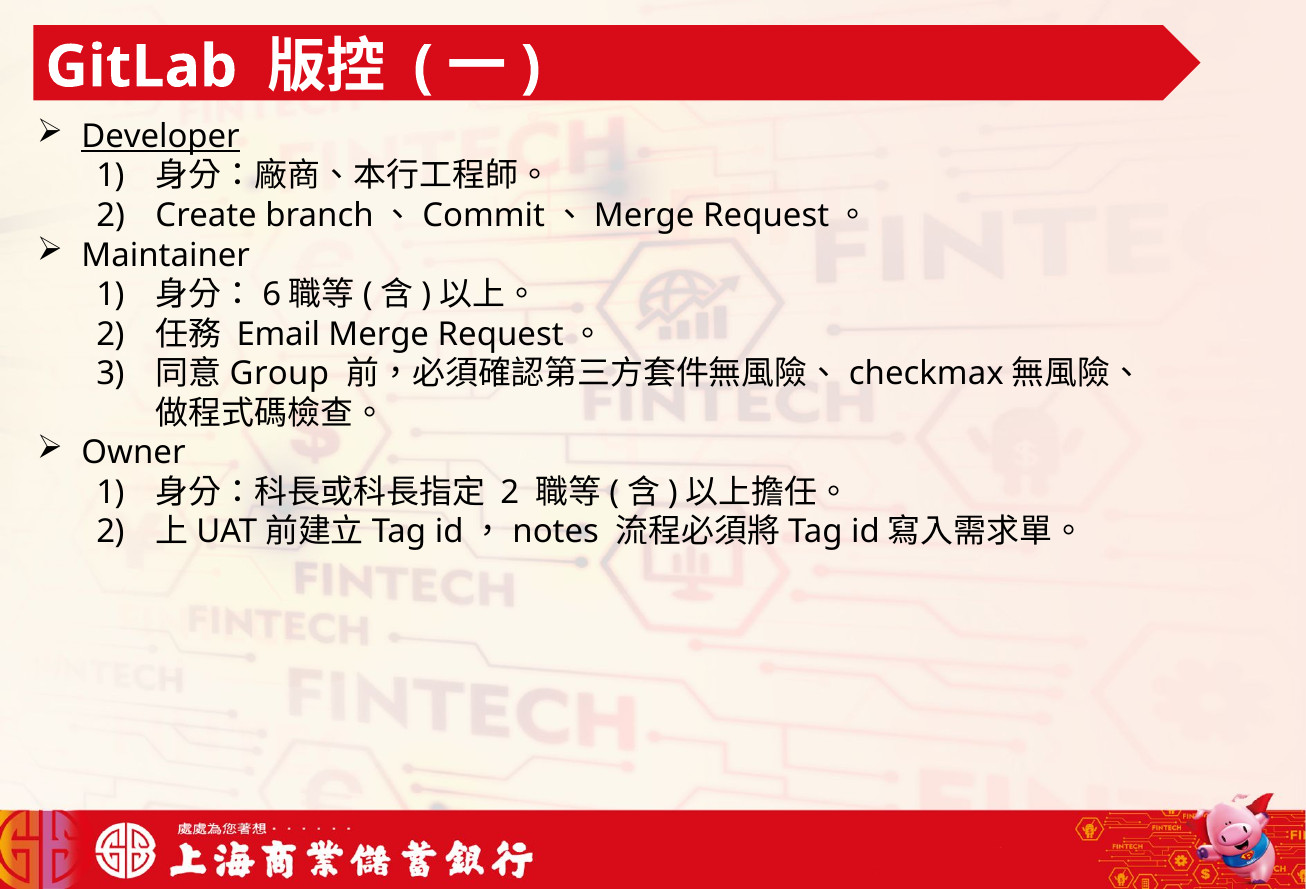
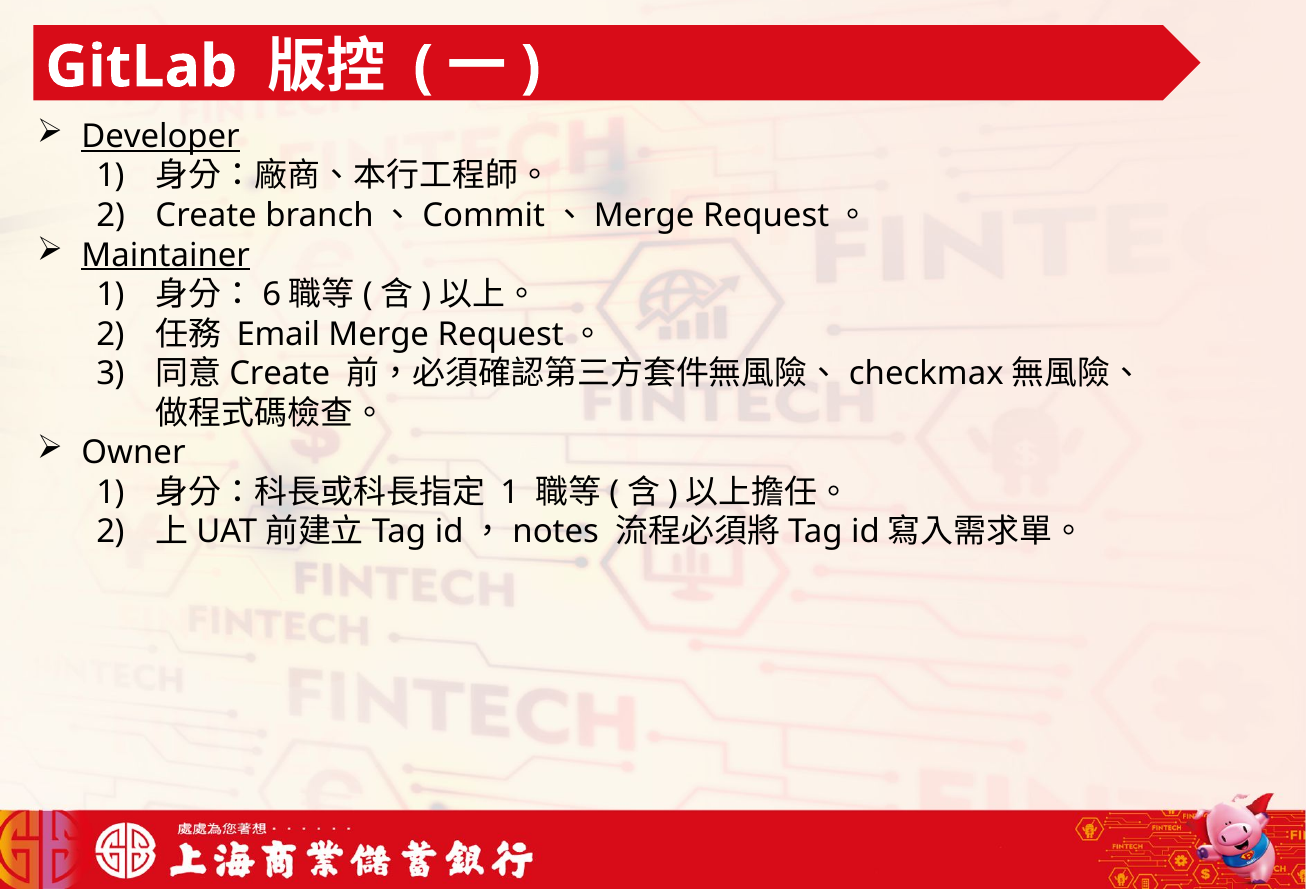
Maintainer underline: none -> present
Group at (279, 373): Group -> Create
2 at (510, 492): 2 -> 1
